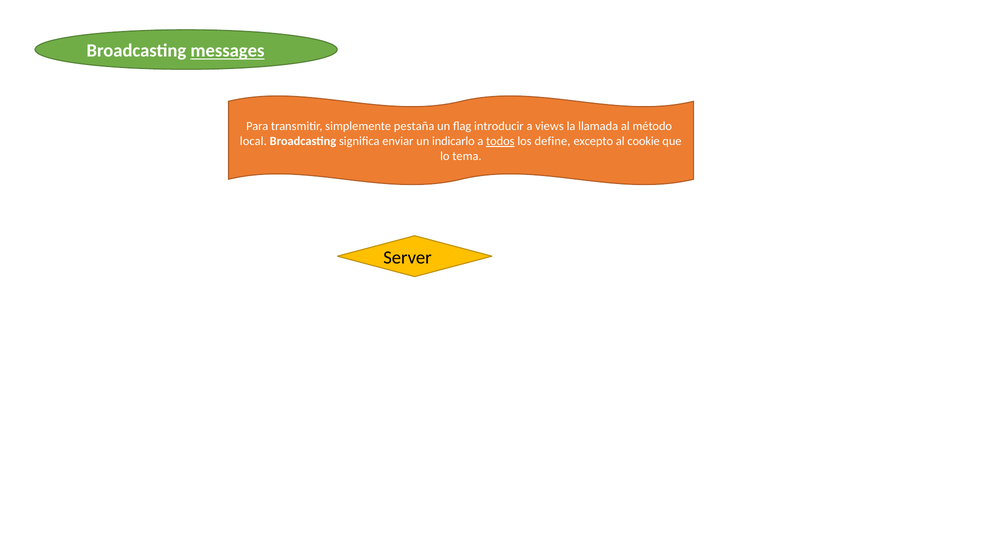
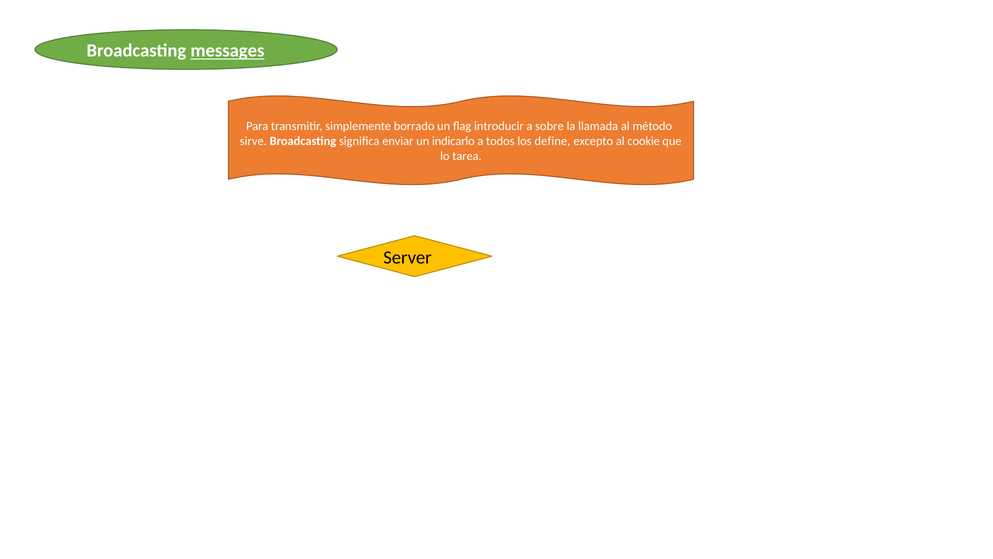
pestaña: pestaña -> borrado
views: views -> sobre
local: local -> sirve
todos underline: present -> none
tema: tema -> tarea
